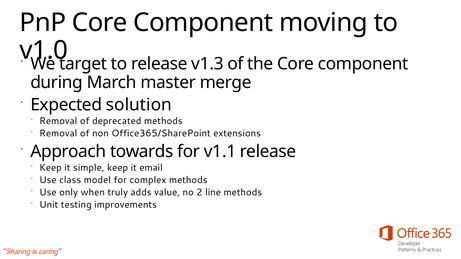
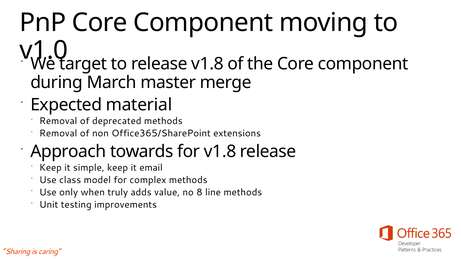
release v1.3: v1.3 -> v1.8
solution: solution -> material
for v1.1: v1.1 -> v1.8
2: 2 -> 8
